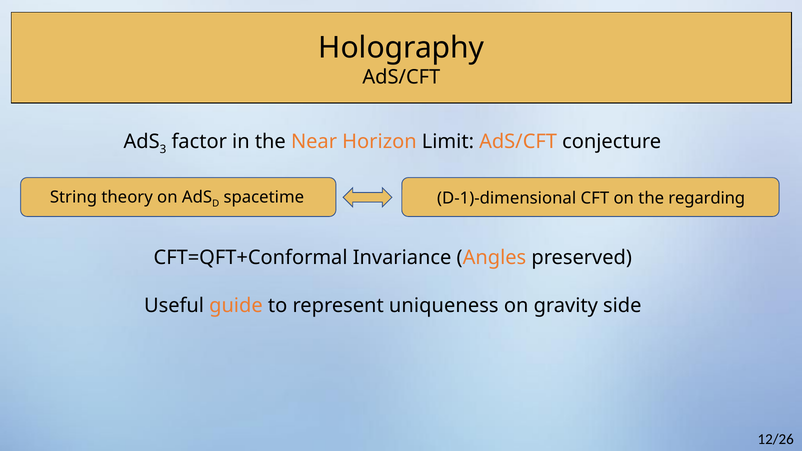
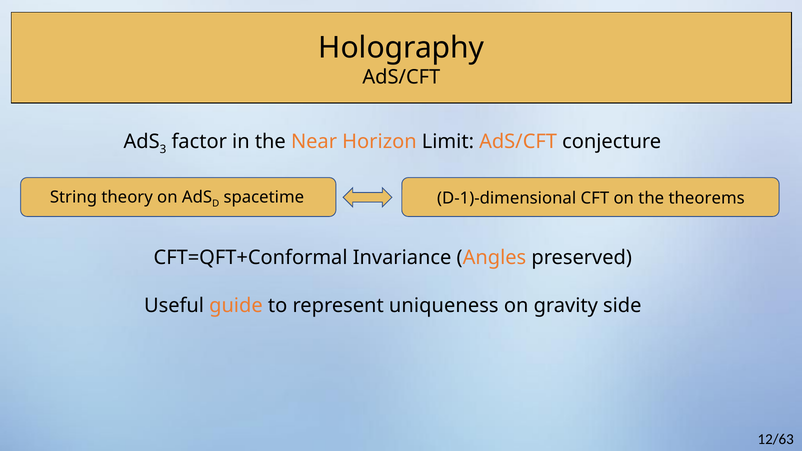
regarding: regarding -> theorems
12/26: 12/26 -> 12/63
